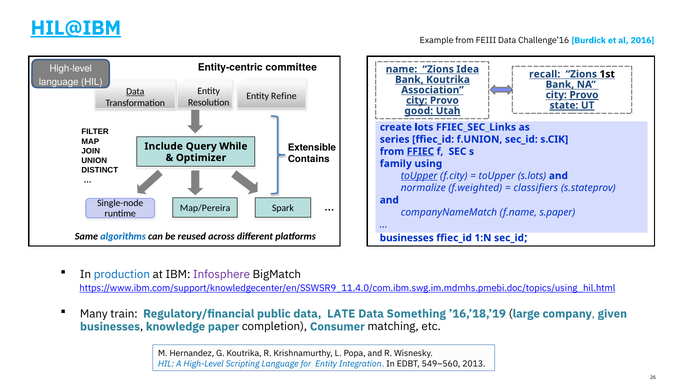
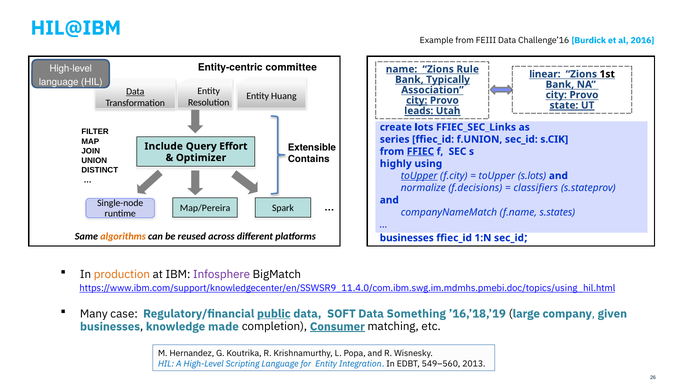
HIL@IBM underline: present -> none
Idea: Idea -> Rule
recall: recall -> linear
Bank Koutrika: Koutrika -> Typically
Refine: Refine -> Huang
Provo at (584, 95) underline: present -> none
good: good -> leads
While: While -> Effort
family: family -> highly
f.weighted: f.weighted -> f.decisions
s.paper: s.paper -> s.states
algorithms colour: blue -> orange
production colour: blue -> orange
train: train -> case
public underline: none -> present
LATE: LATE -> SOFT
paper: paper -> made
Consumer underline: none -> present
